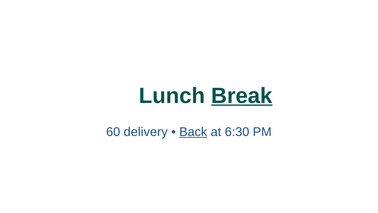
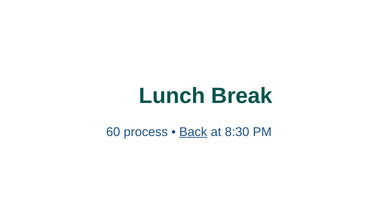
Break underline: present -> none
delivery: delivery -> process
6:30: 6:30 -> 8:30
